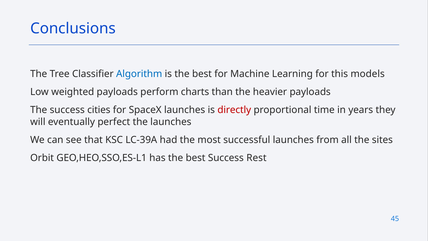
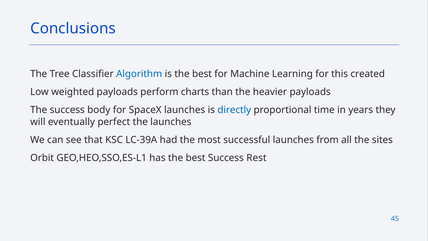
models: models -> created
cities: cities -> body
directly colour: red -> blue
